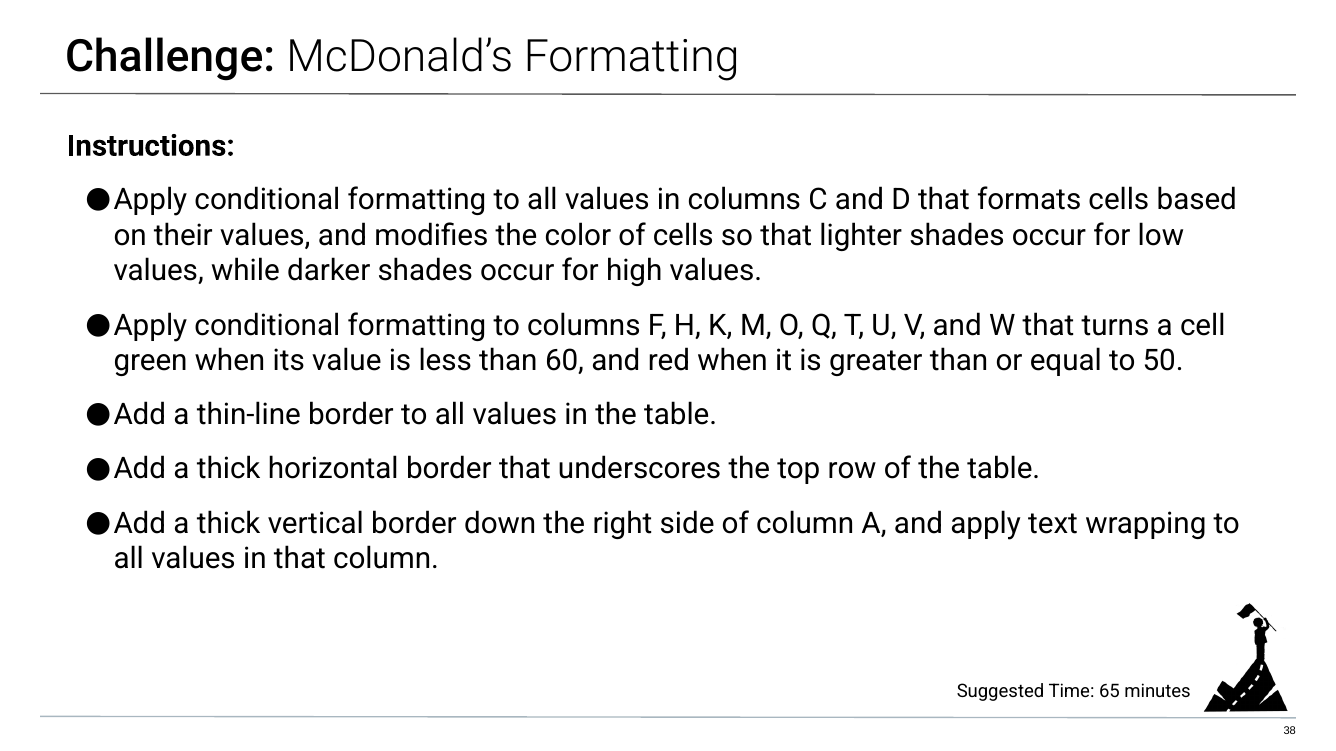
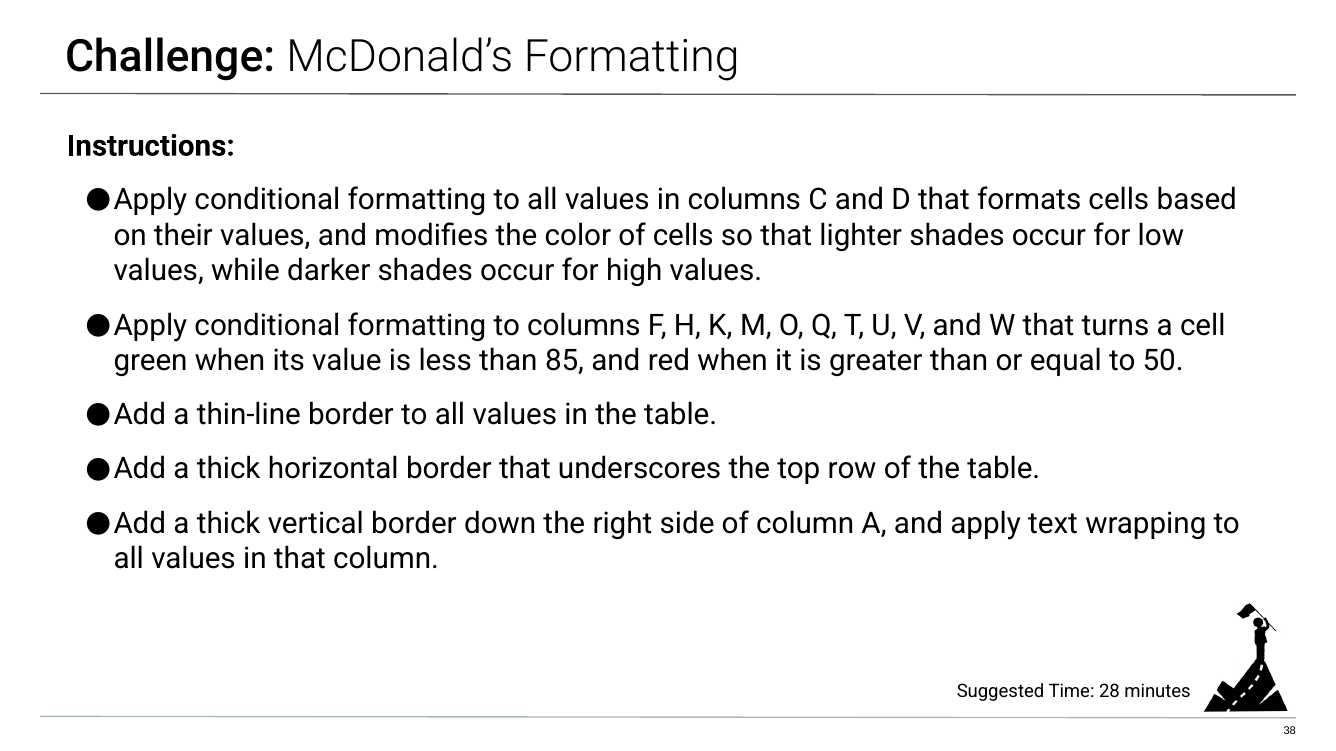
60: 60 -> 85
65: 65 -> 28
